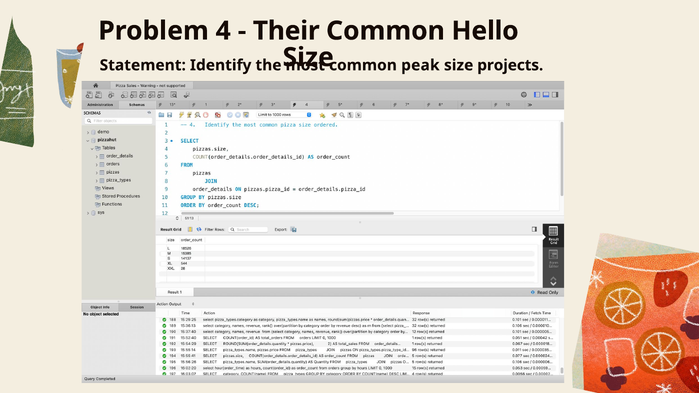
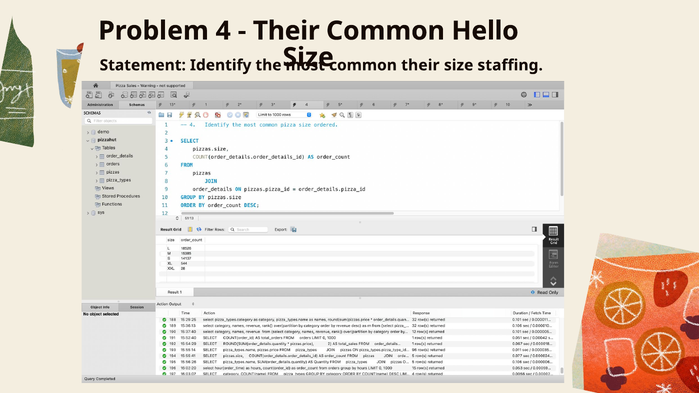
common peak: peak -> their
projects: projects -> staffing
